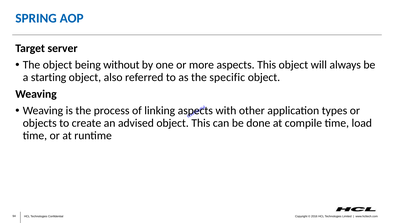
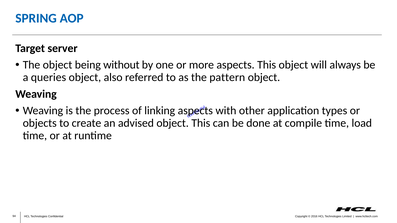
starting: starting -> queries
specific: specific -> pattern
